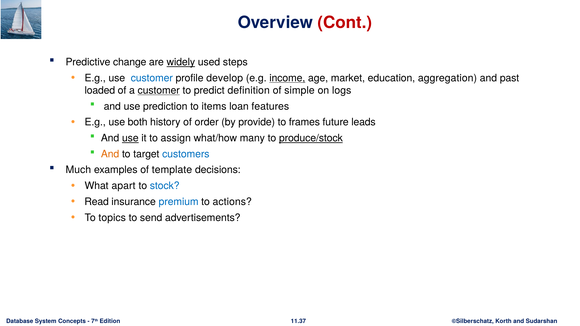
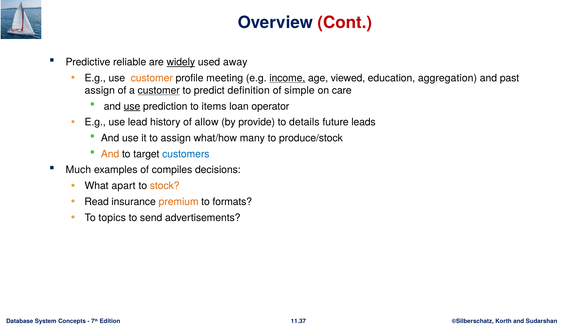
change: change -> reliable
steps: steps -> away
customer at (152, 78) colour: blue -> orange
develop: develop -> meeting
market: market -> viewed
loaded at (100, 90): loaded -> assign
logs: logs -> care
use at (132, 106) underline: none -> present
features: features -> operator
both: both -> lead
order: order -> allow
frames: frames -> details
use at (130, 138) underline: present -> none
produce/stock underline: present -> none
template: template -> compiles
stock colour: blue -> orange
premium colour: blue -> orange
actions: actions -> formats
